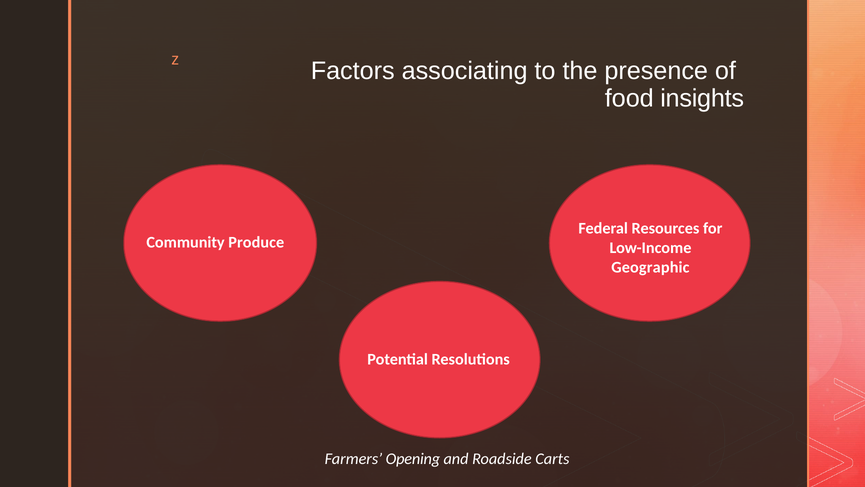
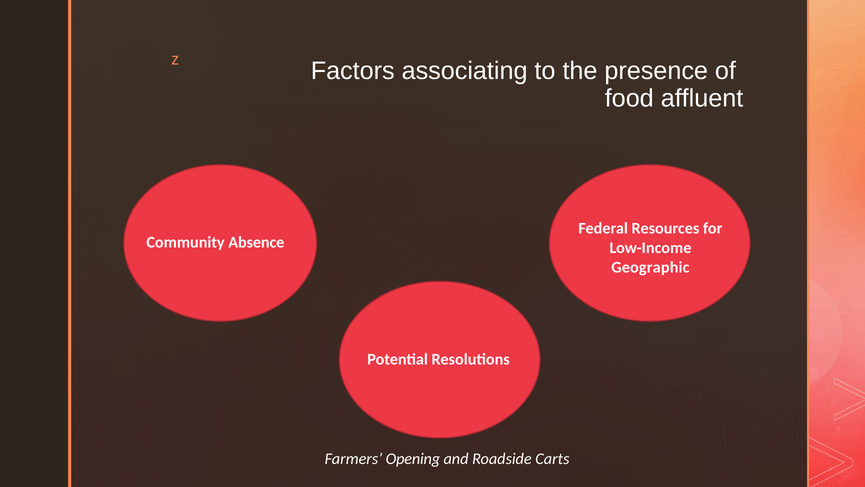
insights: insights -> affluent
Produce: Produce -> Absence
